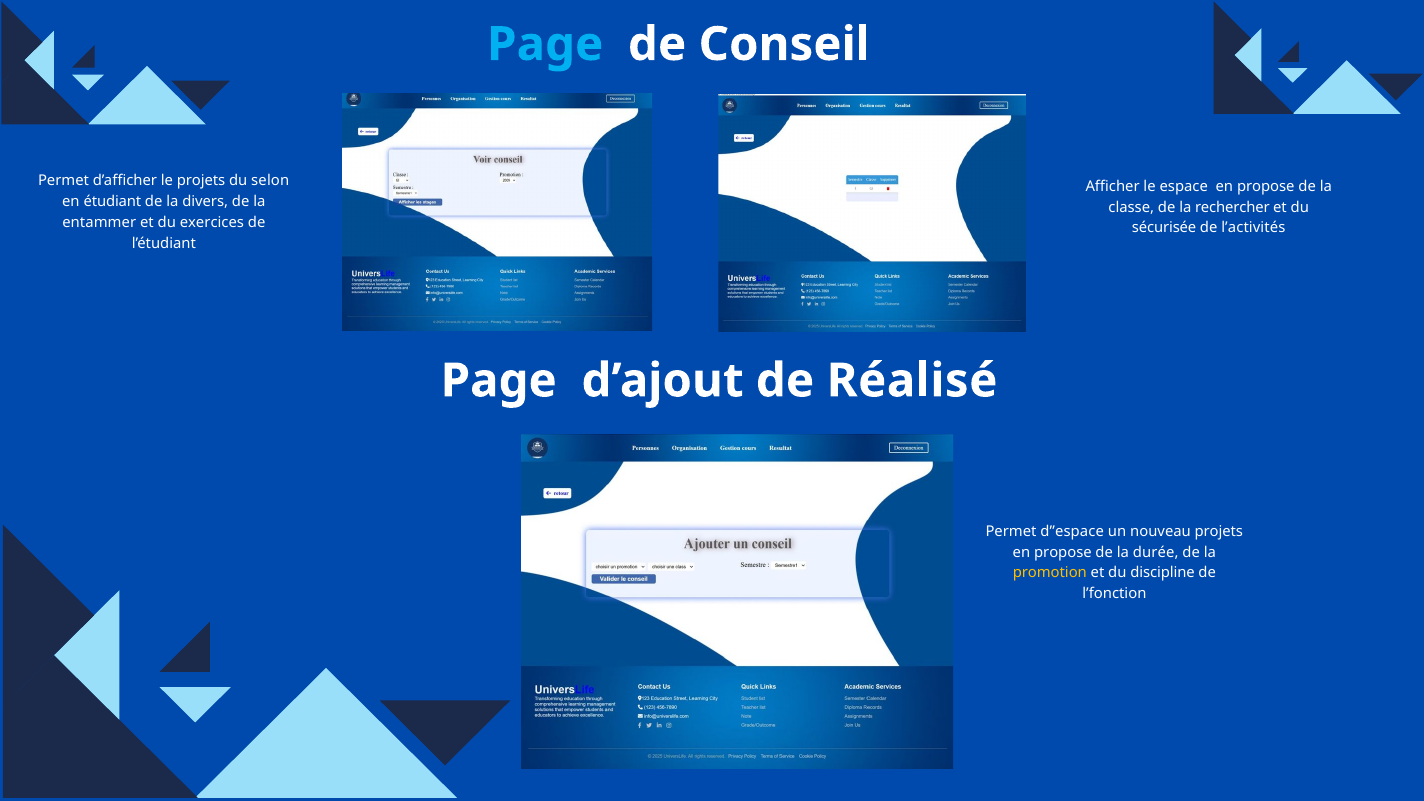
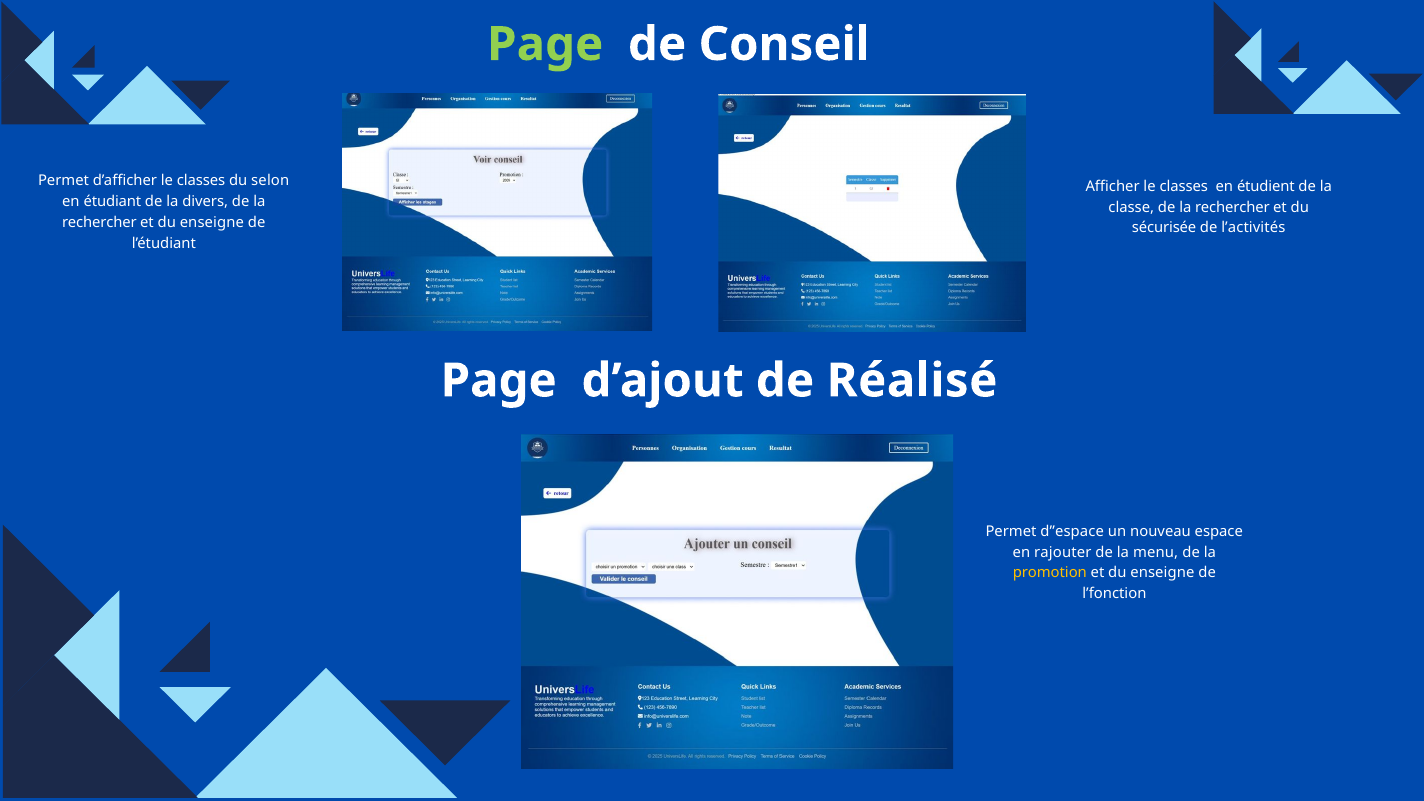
Page at (545, 44) colour: light blue -> light green
d’afficher le projets: projets -> classes
Afficher le espace: espace -> classes
propose at (1266, 186): propose -> étudient
entammer at (99, 223): entammer -> rechercher
exercices at (212, 223): exercices -> enseigne
nouveau projets: projets -> espace
propose at (1063, 552): propose -> rajouter
durée: durée -> menu
discipline at (1162, 573): discipline -> enseigne
